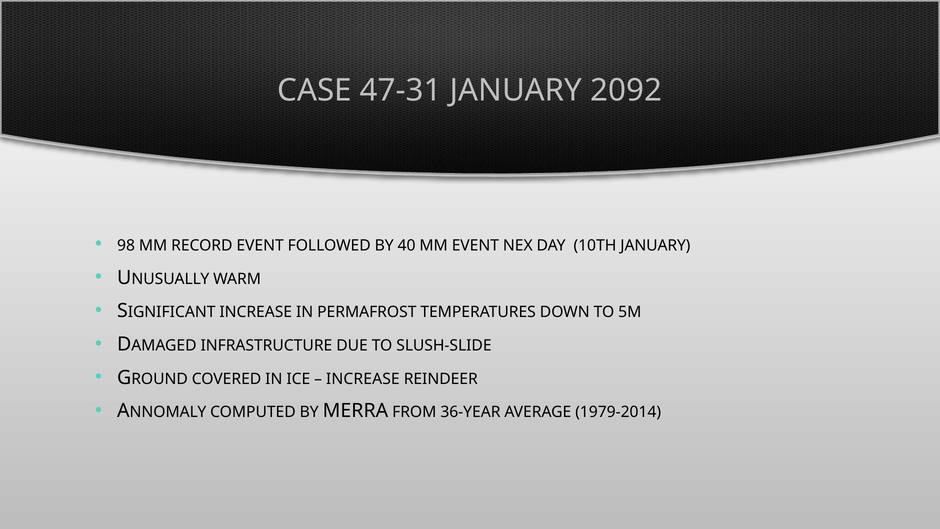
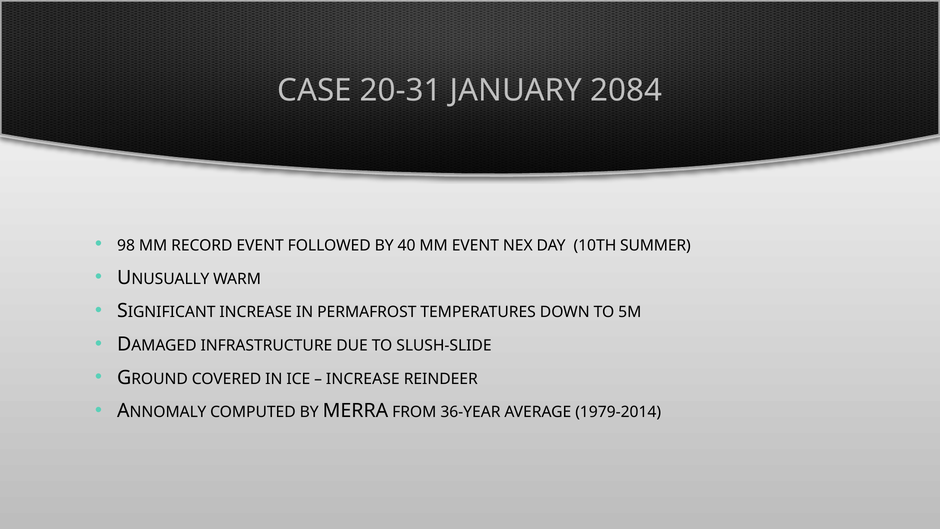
47-31: 47-31 -> 20-31
2092: 2092 -> 2084
10TH JANUARY: JANUARY -> SUMMER
